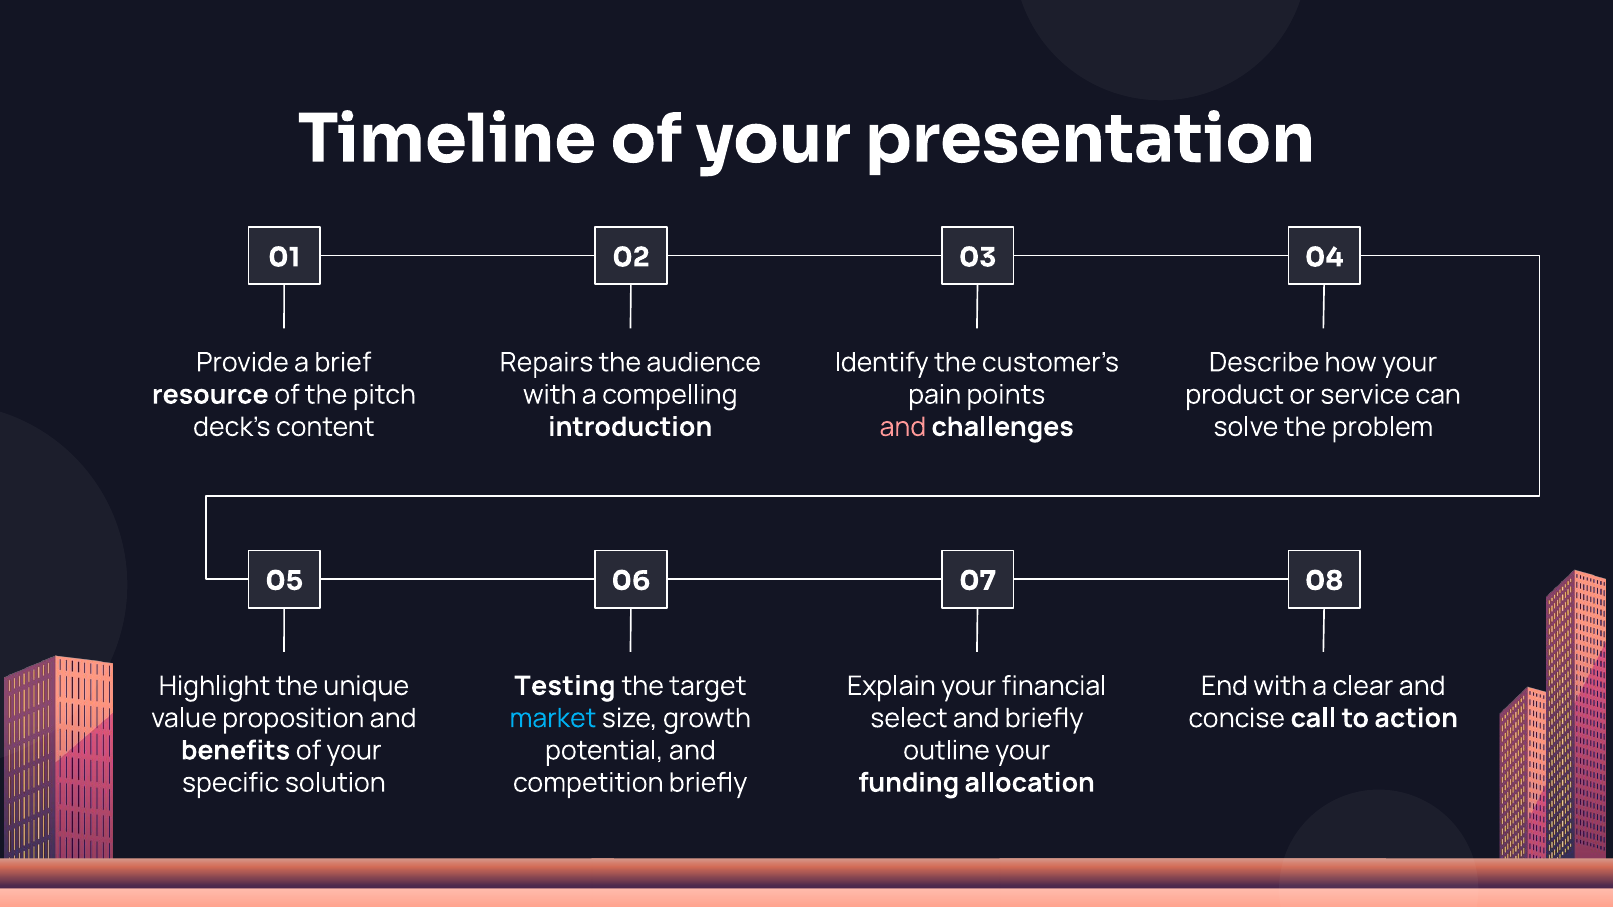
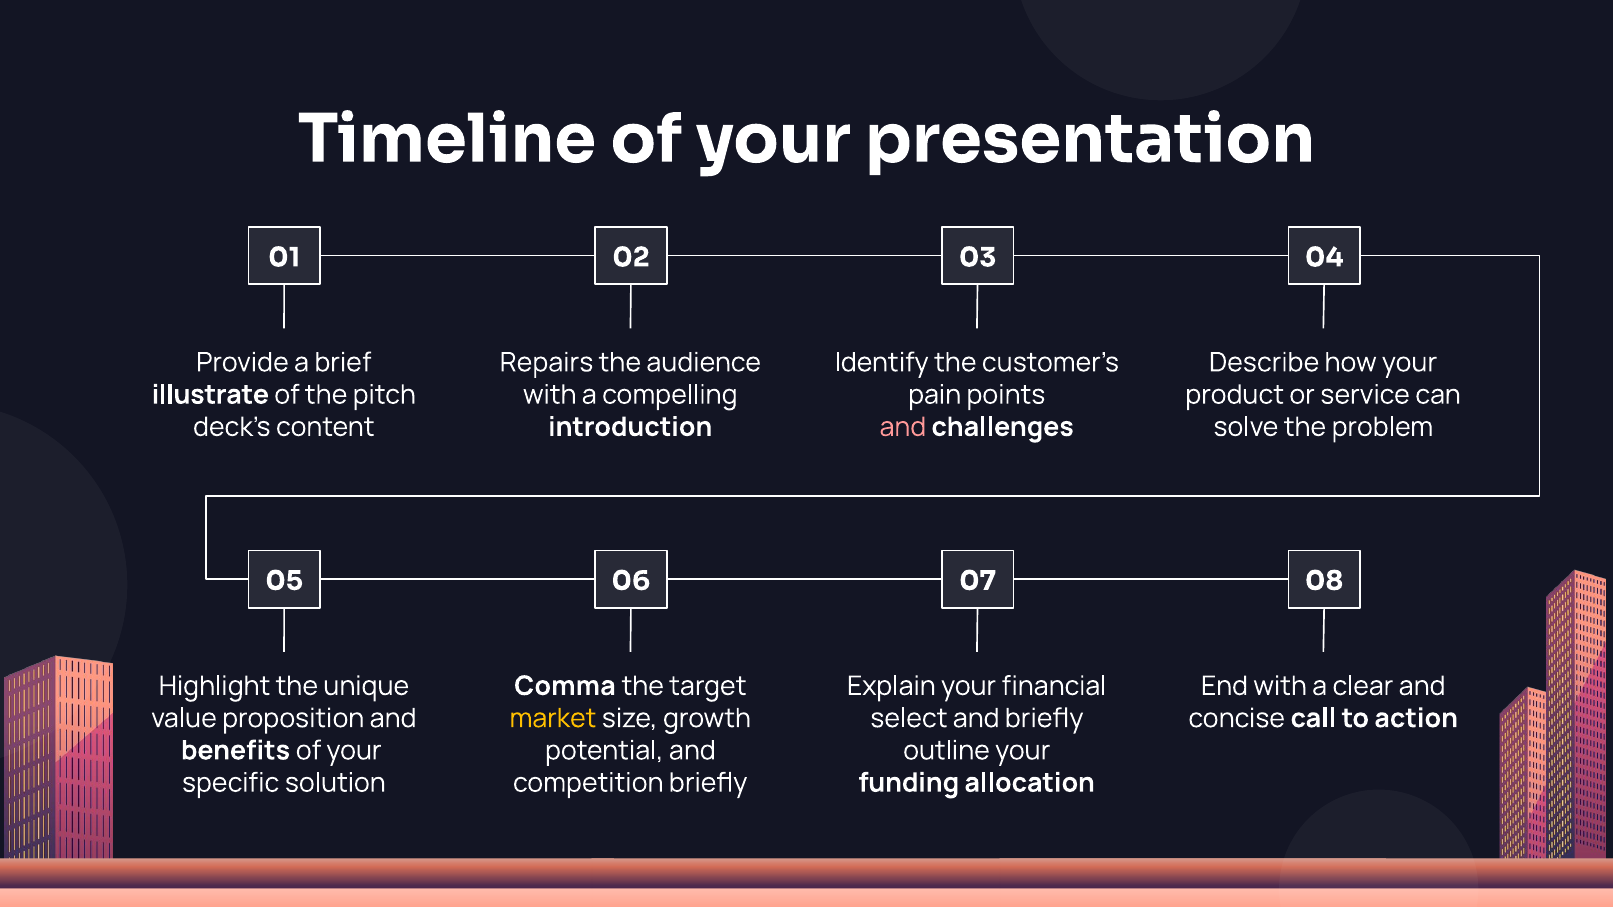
resource: resource -> illustrate
Testing: Testing -> Comma
market colour: light blue -> yellow
